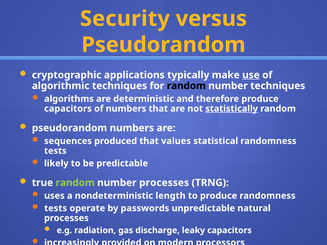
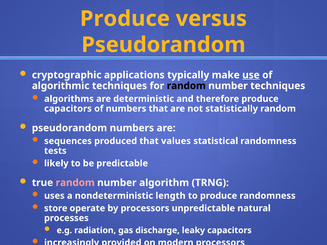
Security at (125, 19): Security -> Produce
statistically underline: present -> none
random at (75, 183) colour: light green -> pink
number processes: processes -> algorithm
tests at (56, 208): tests -> store
by passwords: passwords -> processors
